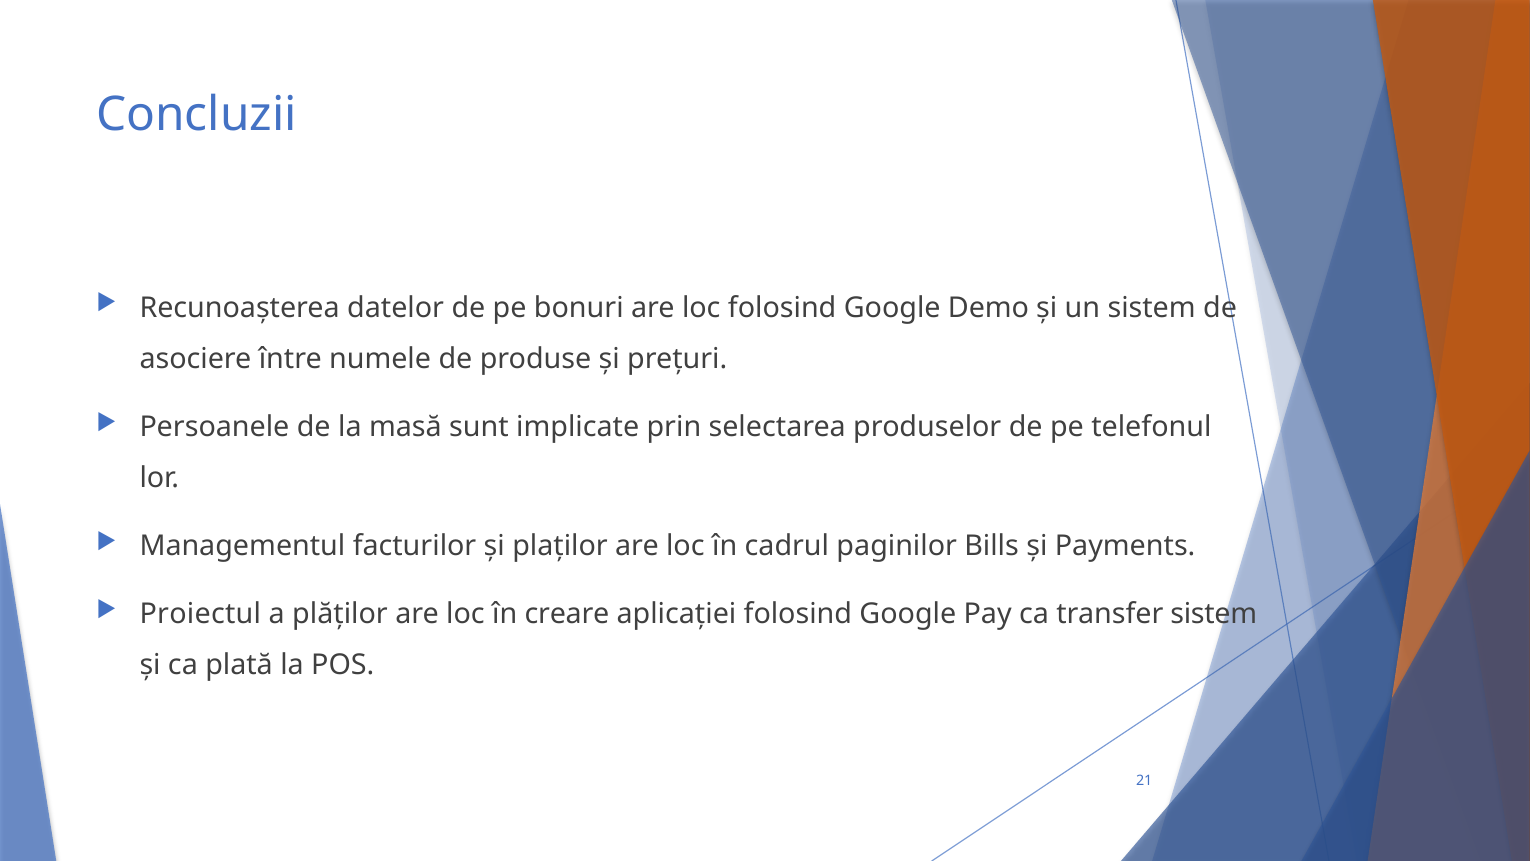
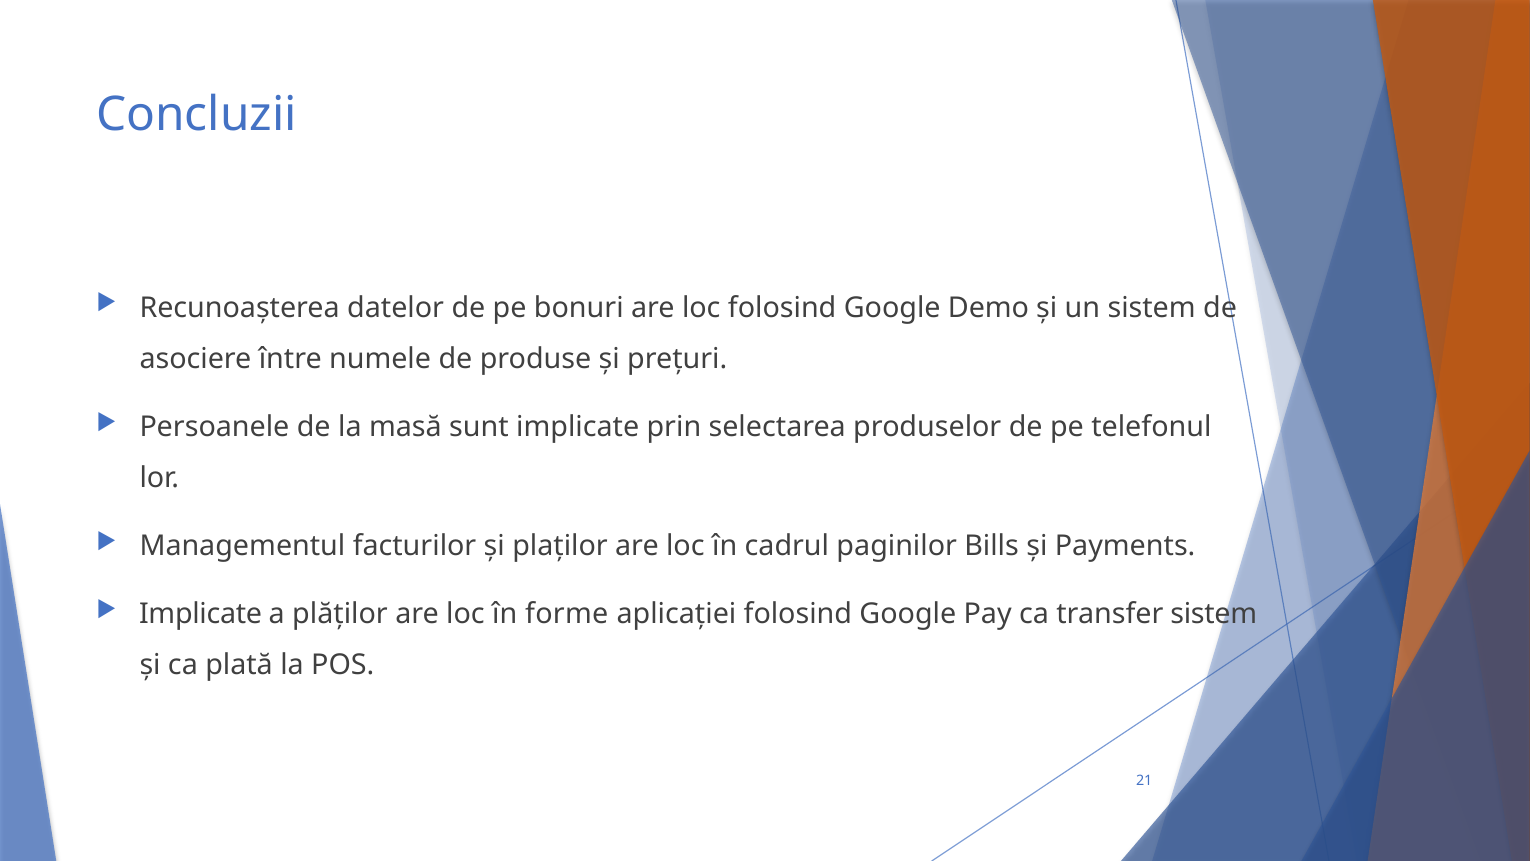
Proiectul at (200, 613): Proiectul -> Implicate
creare: creare -> forme
